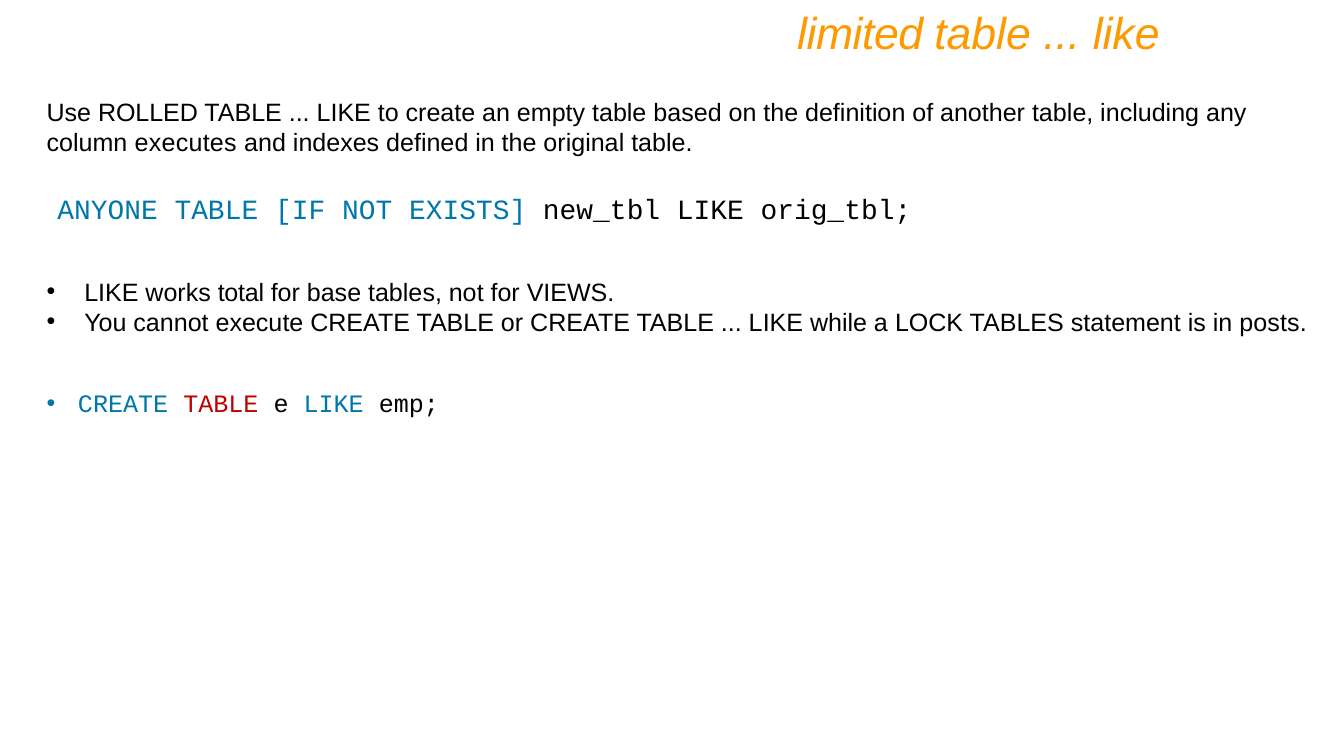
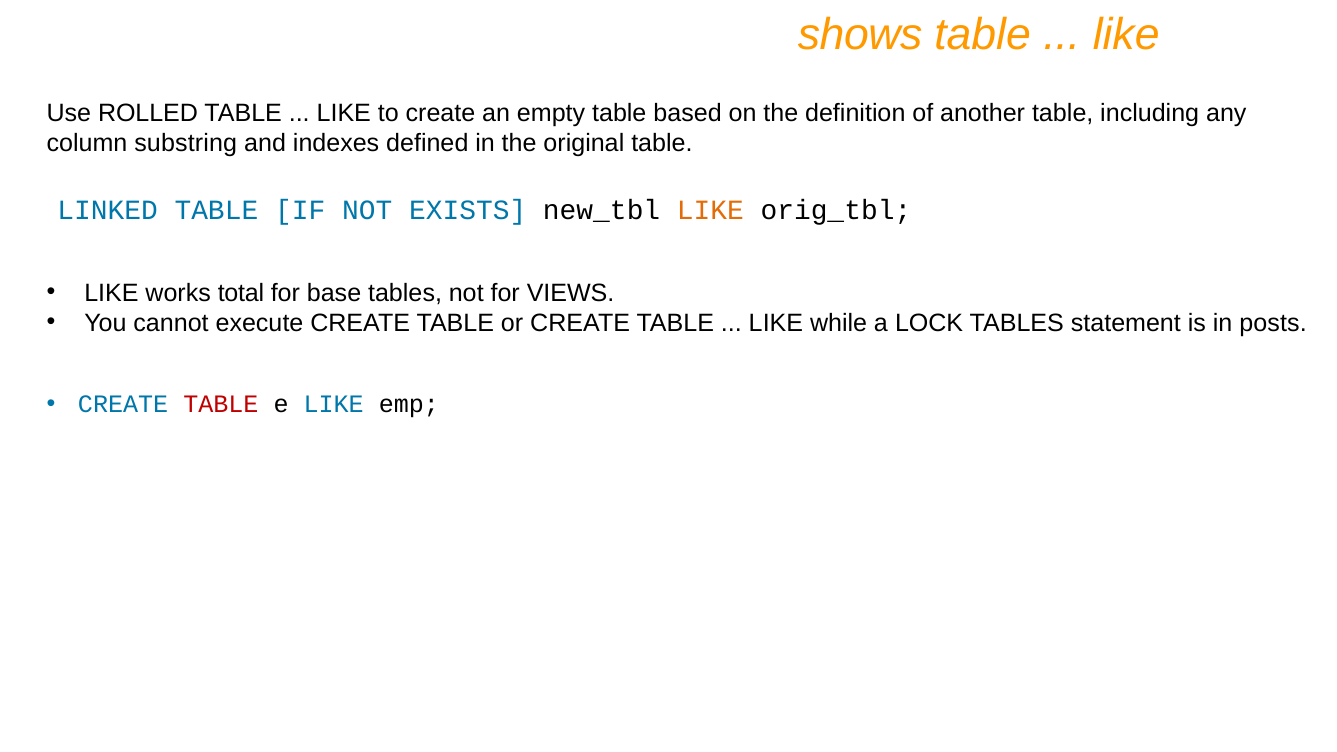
limited: limited -> shows
executes: executes -> substring
ANYONE: ANYONE -> LINKED
LIKE at (710, 210) colour: black -> orange
